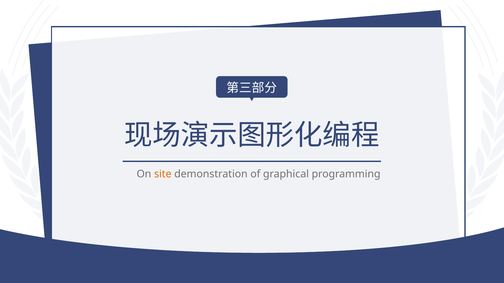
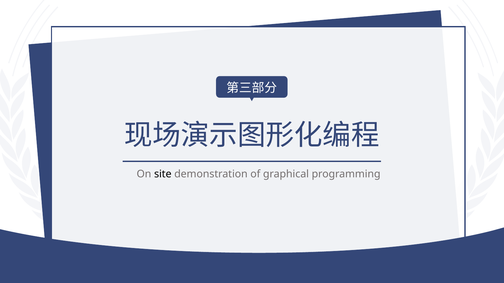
site colour: orange -> black
